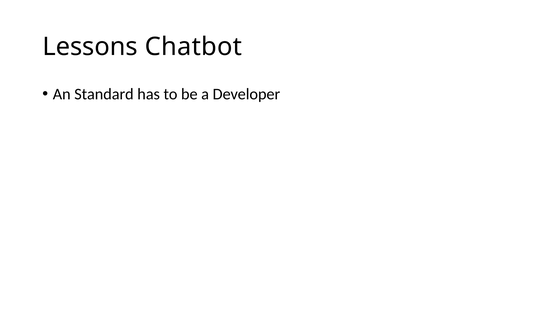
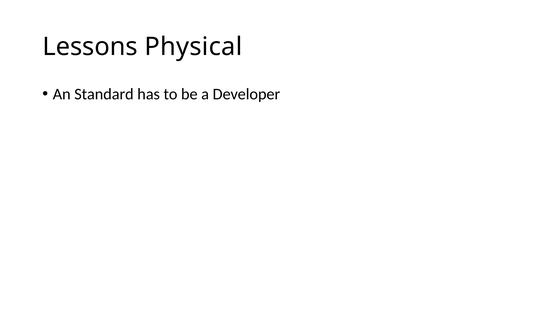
Chatbot: Chatbot -> Physical
